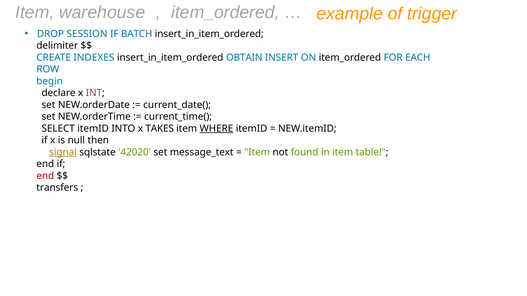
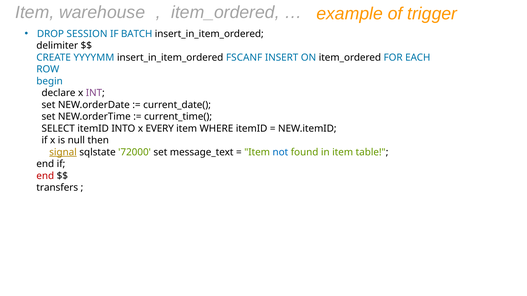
INDEXES: INDEXES -> YYYYMM
OBTAIN: OBTAIN -> FSCANF
TAKES: TAKES -> EVERY
WHERE underline: present -> none
42020: 42020 -> 72000
not colour: black -> blue
